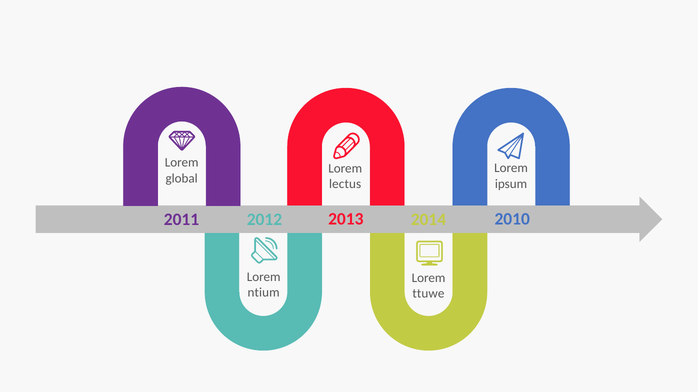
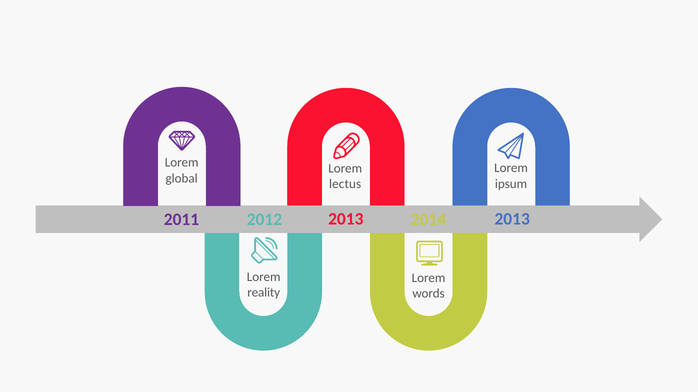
2014 2010: 2010 -> 2013
ntium: ntium -> reality
ttuwe: ttuwe -> words
